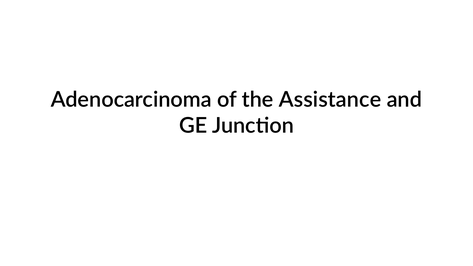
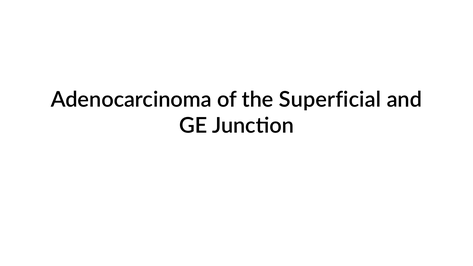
Assistance: Assistance -> Superficial
